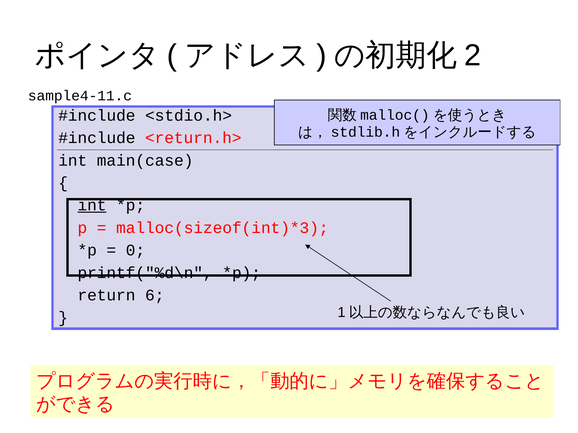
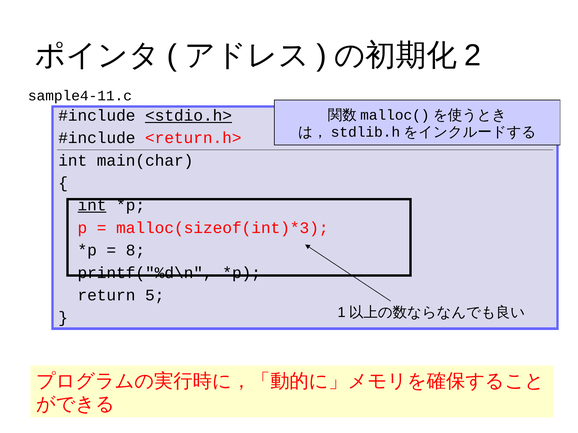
<stdio.h> underline: none -> present
main(case: main(case -> main(char
0: 0 -> 8
6: 6 -> 5
